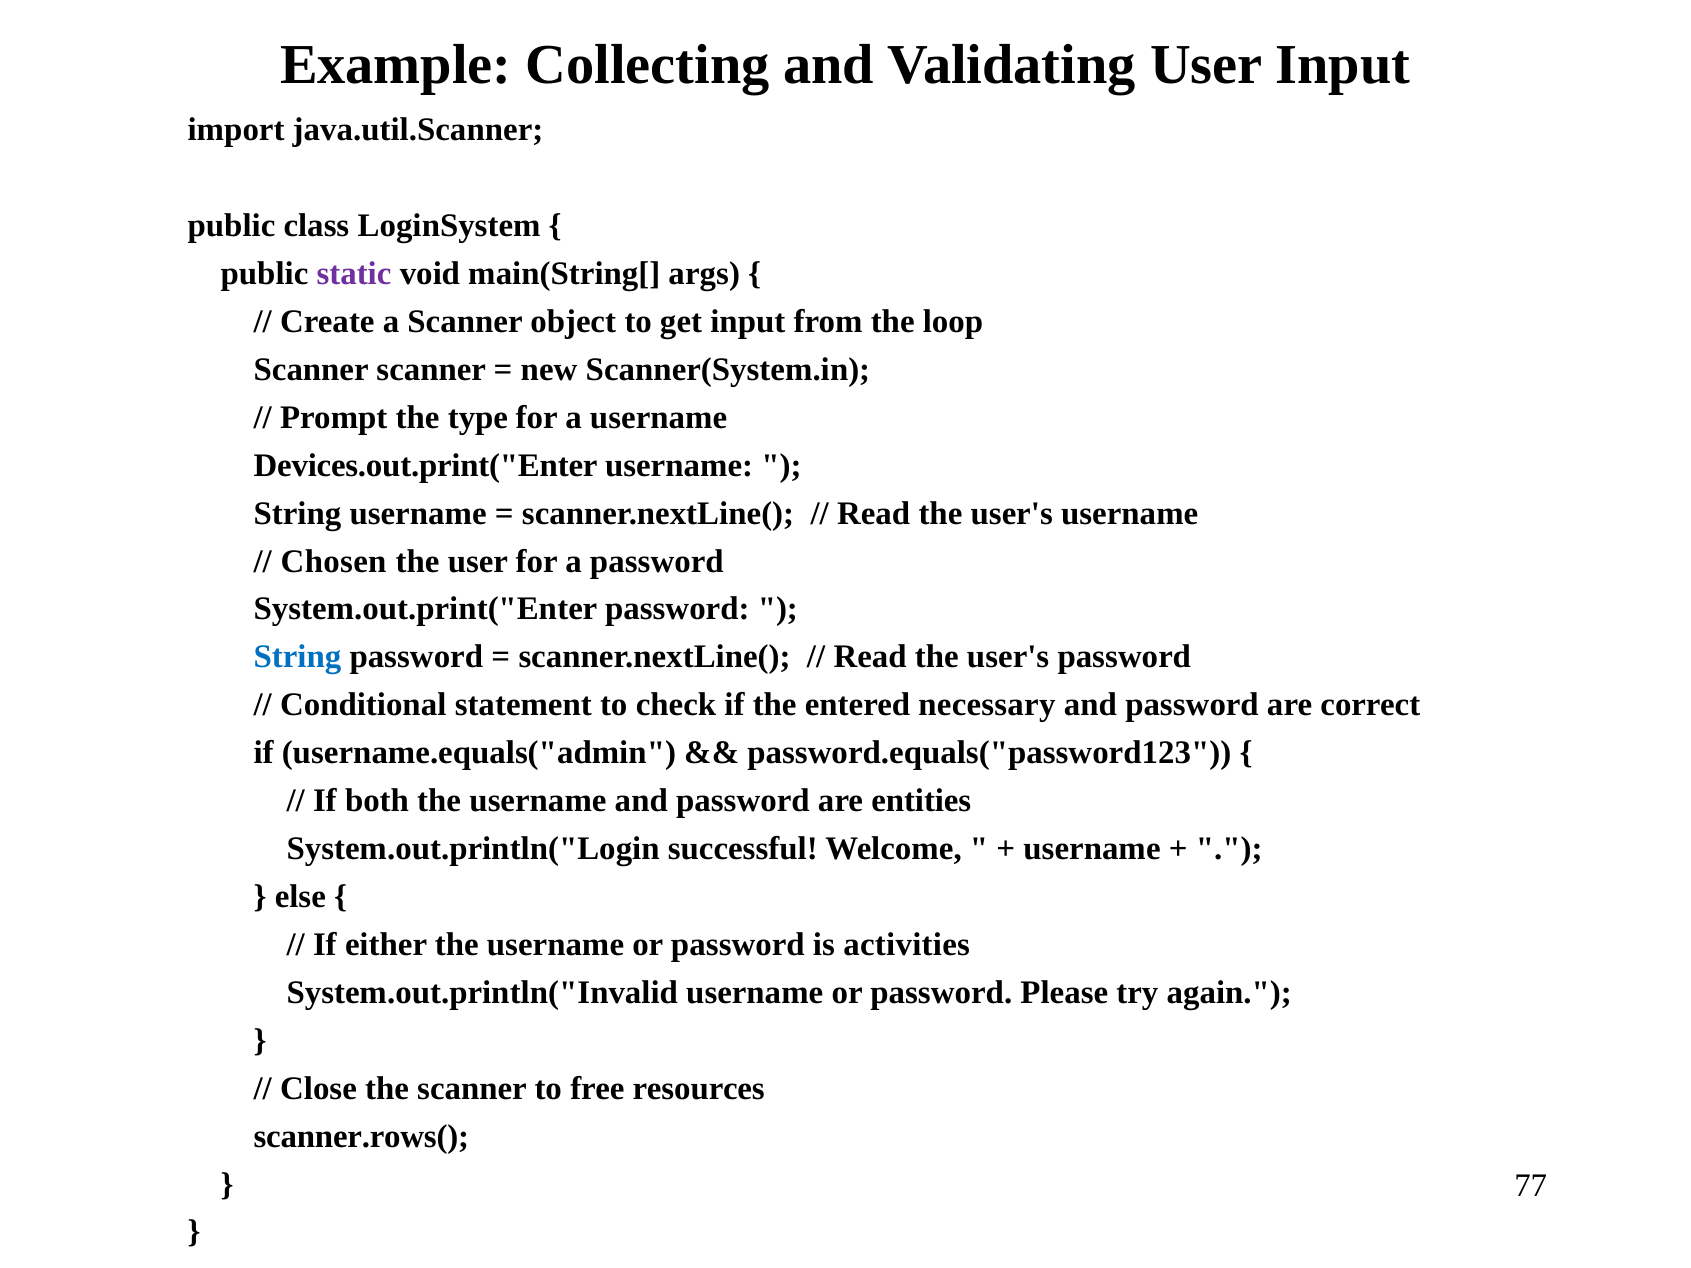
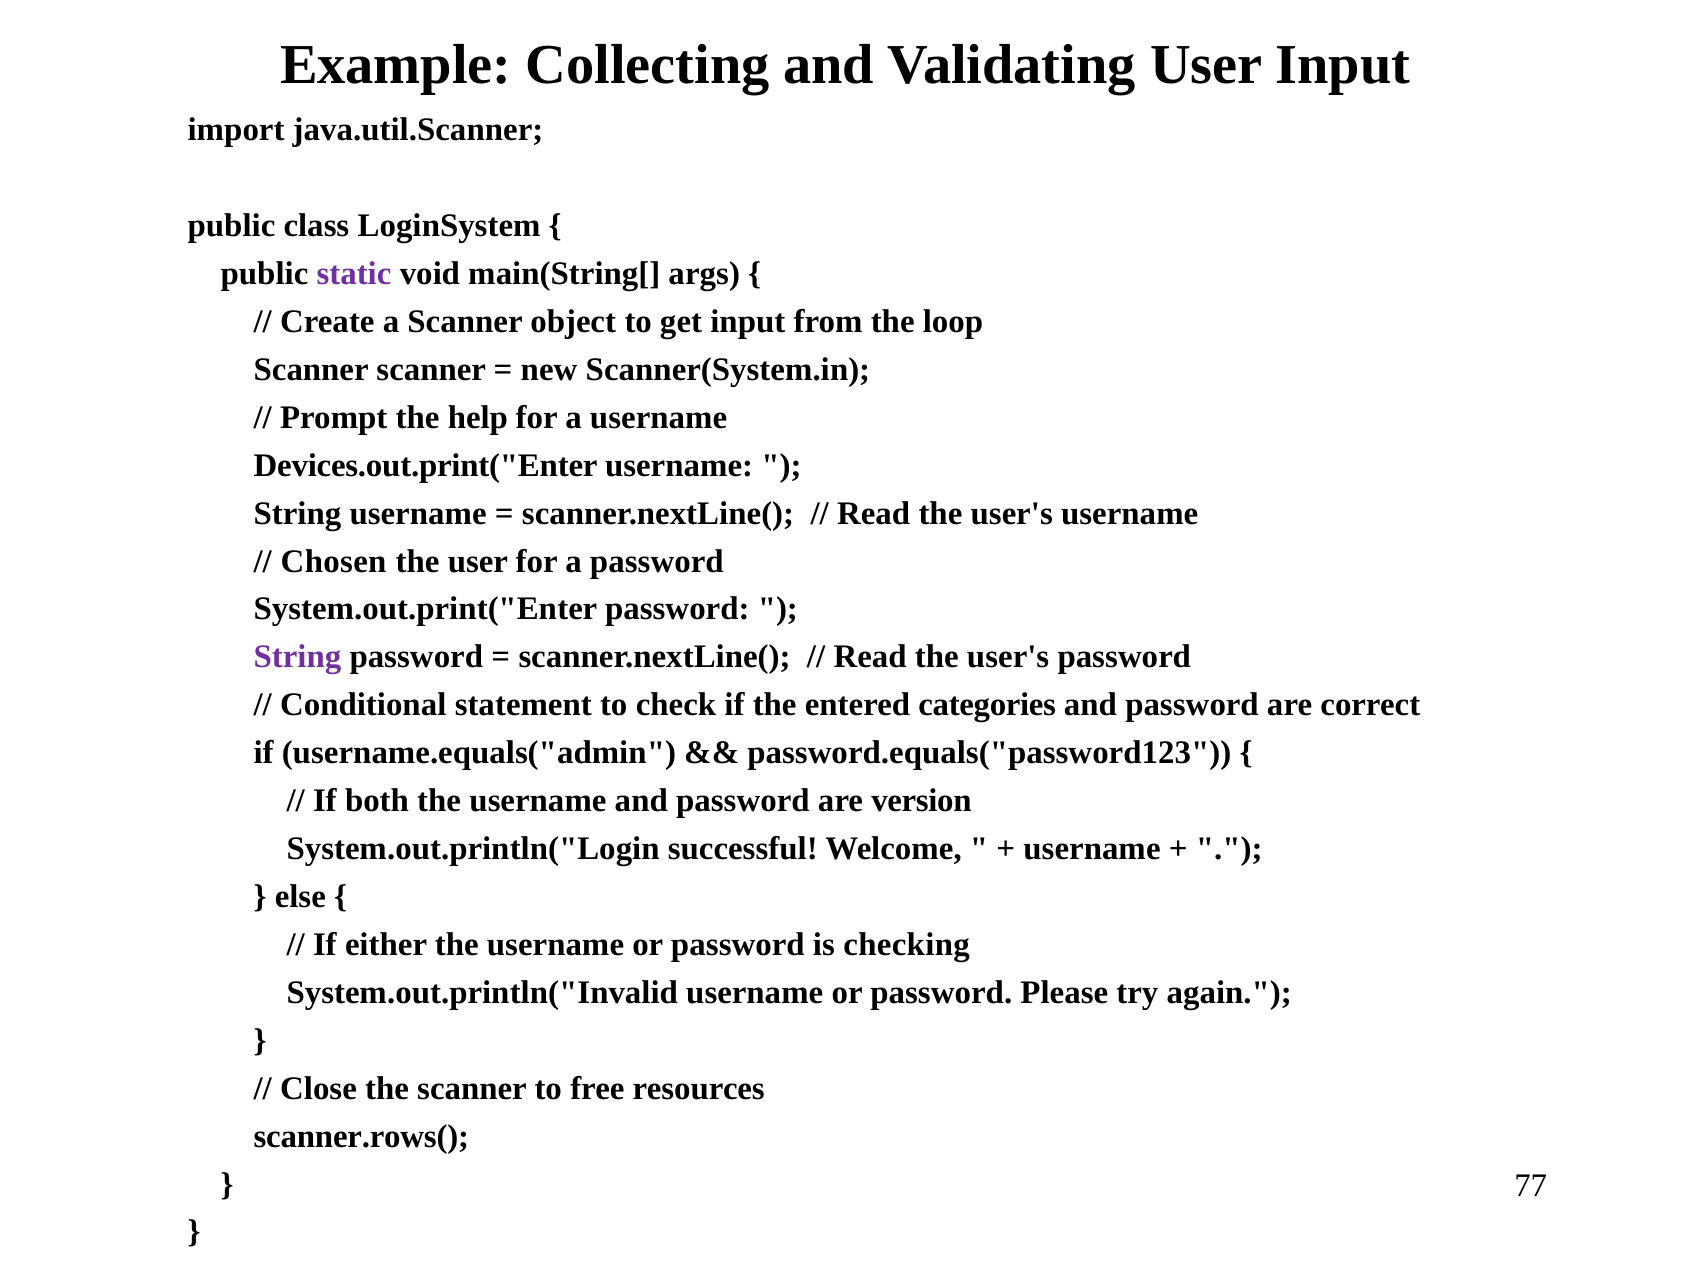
type: type -> help
String at (297, 657) colour: blue -> purple
necessary: necessary -> categories
entities: entities -> version
activities: activities -> checking
